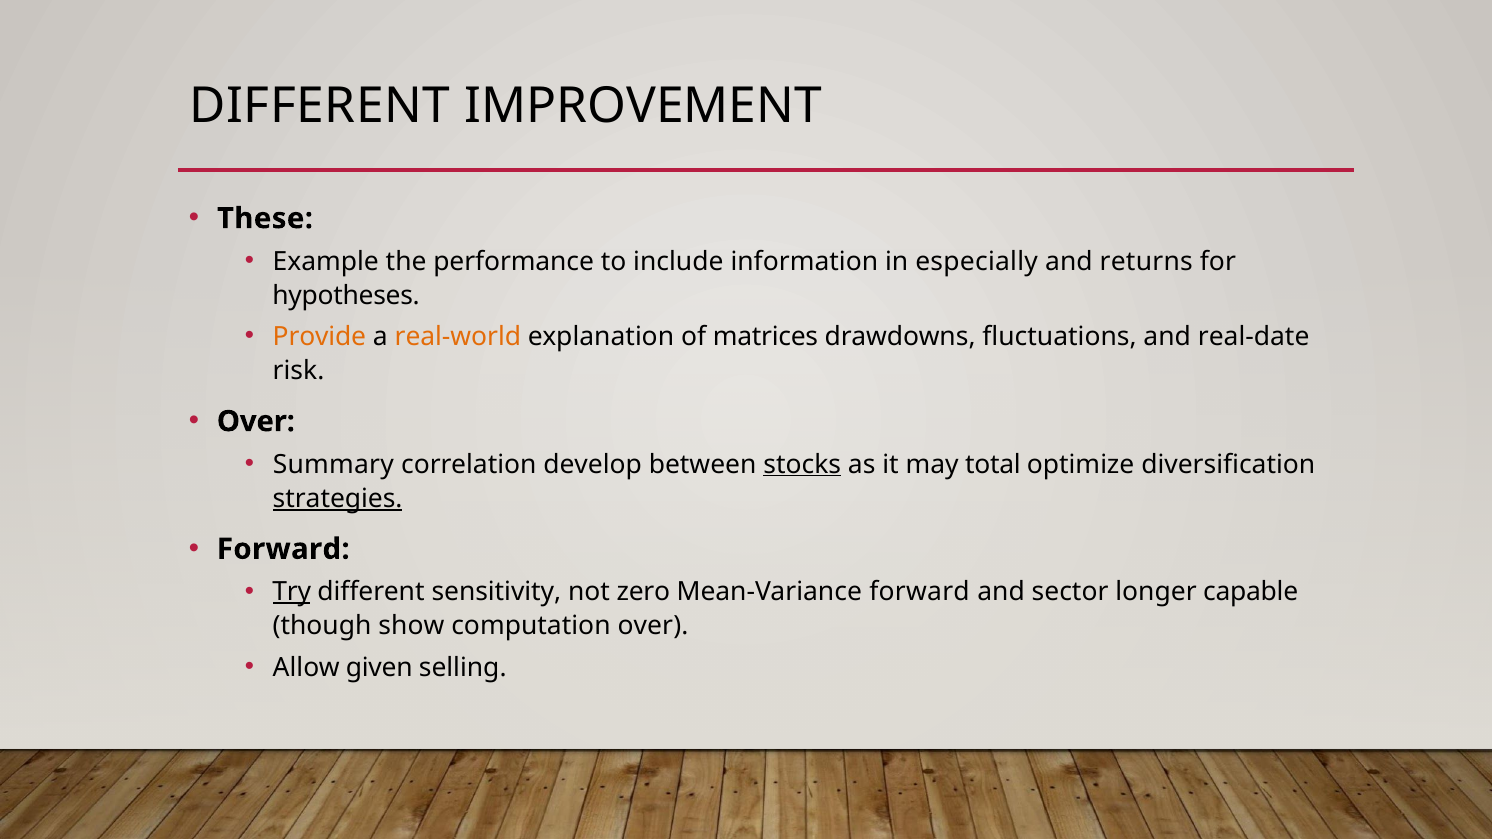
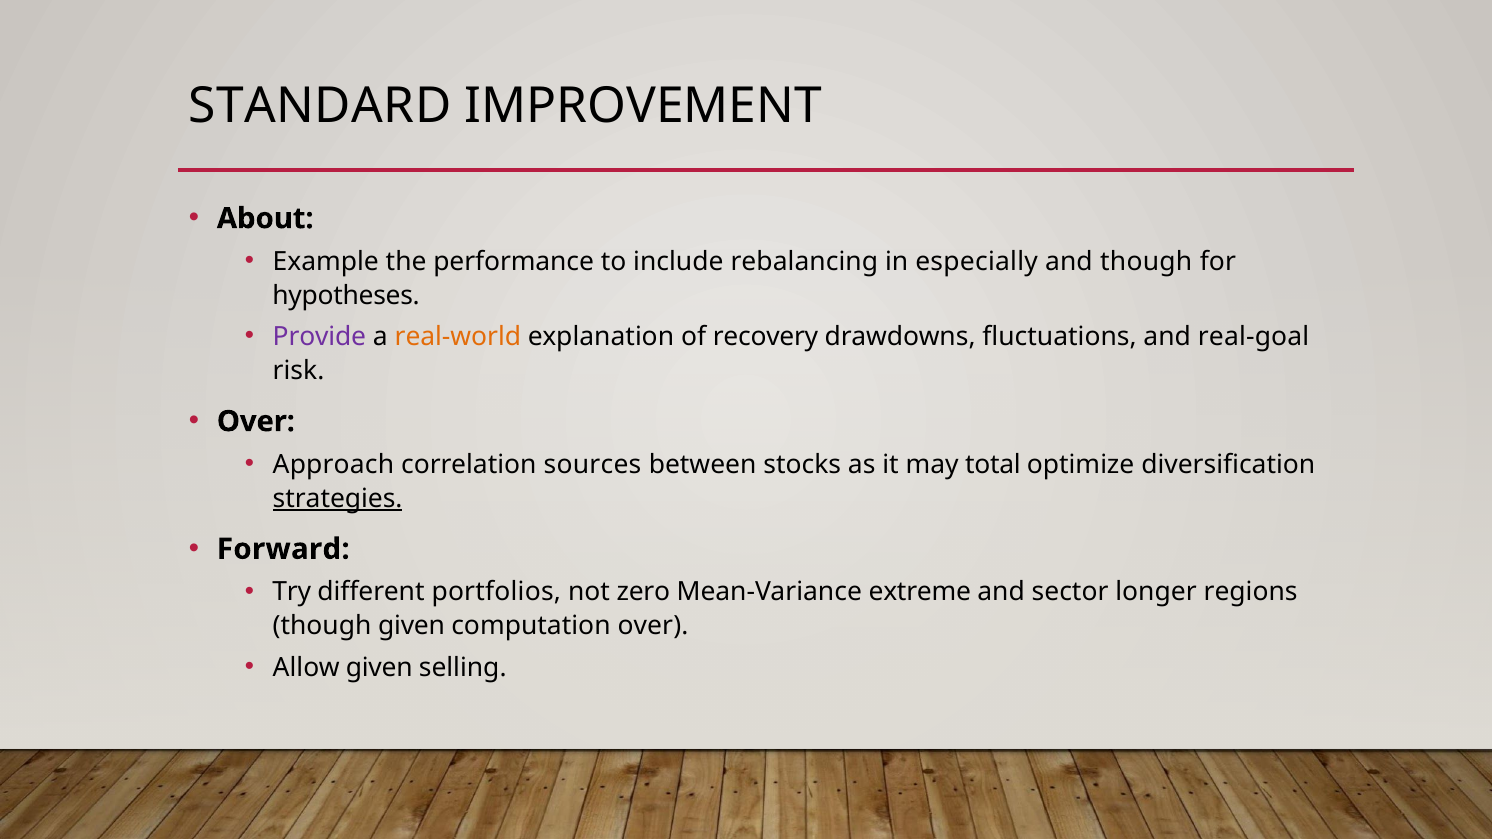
DIFFERENT at (320, 106): DIFFERENT -> STANDARD
These: These -> About
information: information -> rebalancing
and returns: returns -> though
Provide colour: orange -> purple
matrices: matrices -> recovery
real-date: real-date -> real-goal
Summary: Summary -> Approach
develop: develop -> sources
stocks underline: present -> none
Try underline: present -> none
sensitivity: sensitivity -> portfolios
Mean-Variance forward: forward -> extreme
capable: capable -> regions
though show: show -> given
